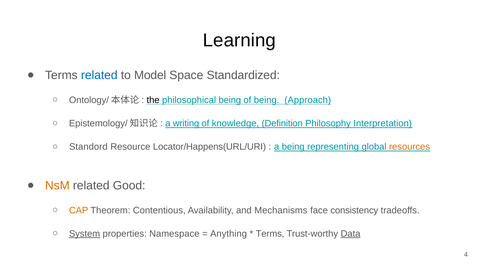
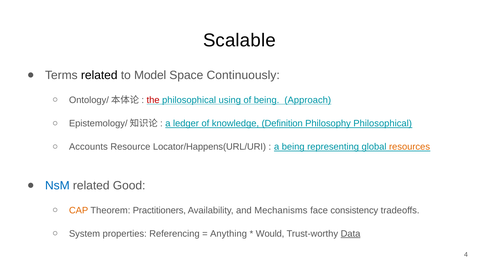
Learning: Learning -> Scalable
related at (99, 75) colour: blue -> black
Standardized: Standardized -> Continuously
the colour: black -> red
philosophical being: being -> using
writing: writing -> ledger
Philosophy Interpretation: Interpretation -> Philosophical
Standord: Standord -> Accounts
NsM colour: orange -> blue
Contentious: Contentious -> Practitioners
System underline: present -> none
Namespace: Namespace -> Referencing
Terms at (270, 234): Terms -> Would
